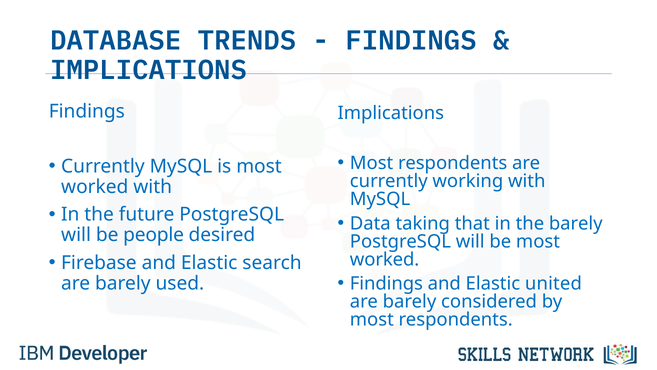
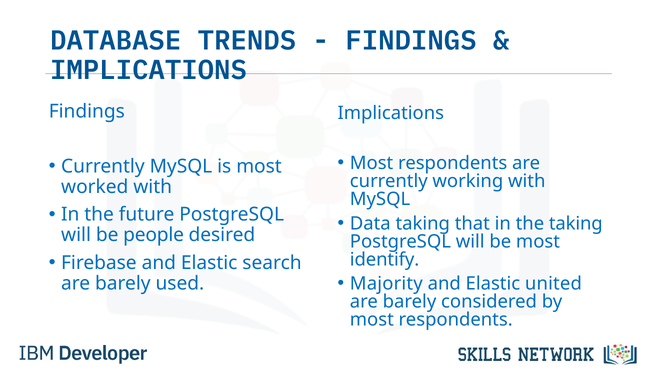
the barely: barely -> taking
worked at (385, 259): worked -> identify
Findings at (386, 283): Findings -> Majority
